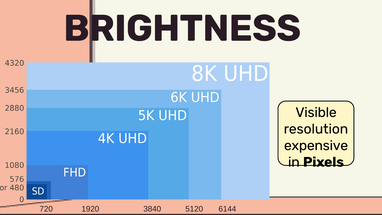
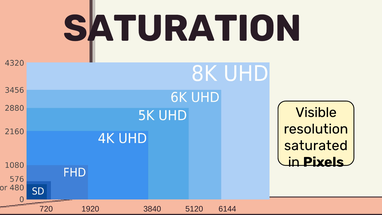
BRIGHTNESS: BRIGHTNESS -> SATURATION
expensive: expensive -> saturated
